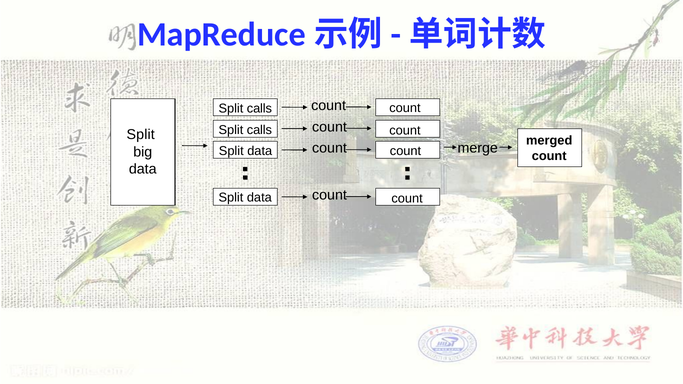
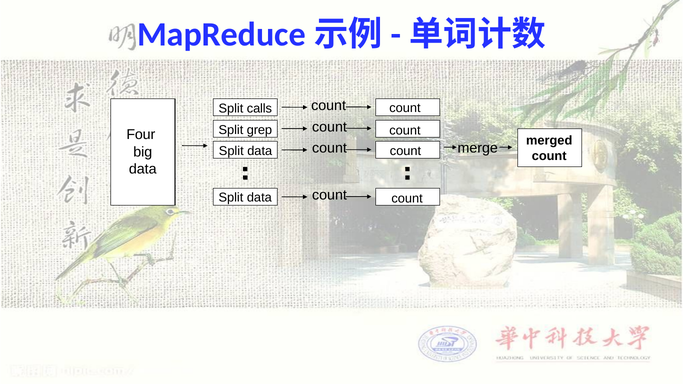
calls at (259, 130): calls -> grep
Split at (141, 135): Split -> Four
